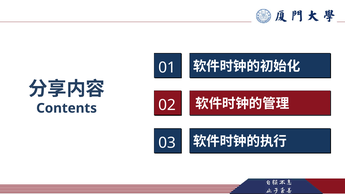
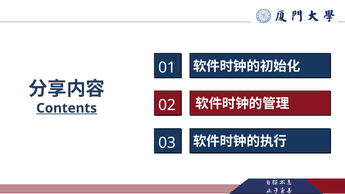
Contents underline: none -> present
